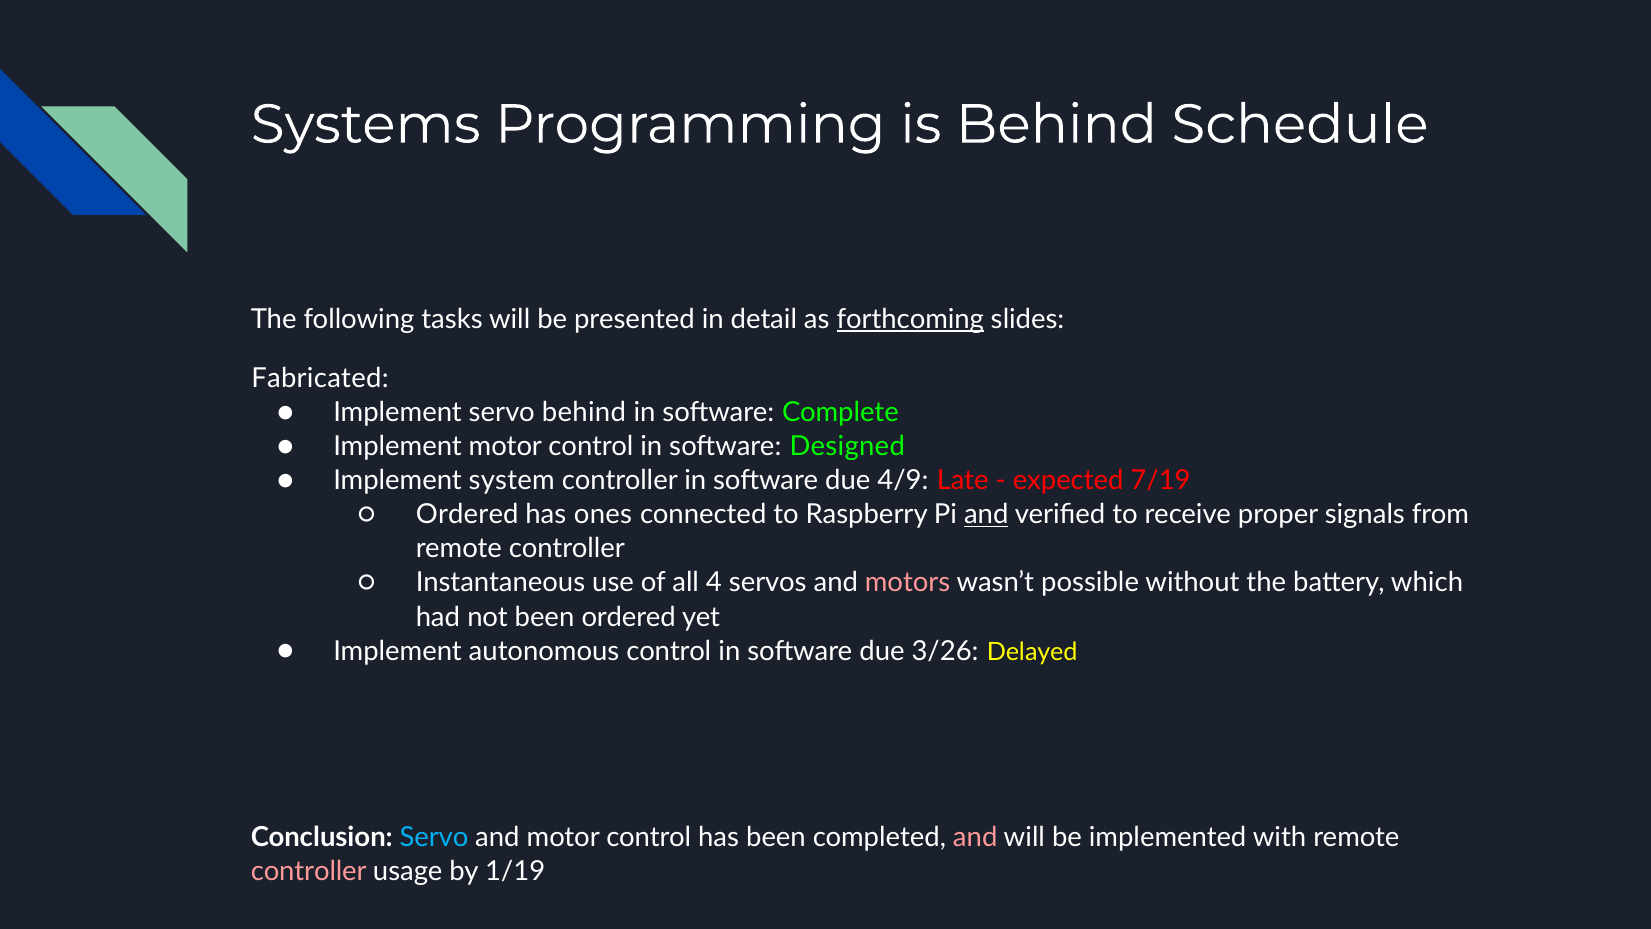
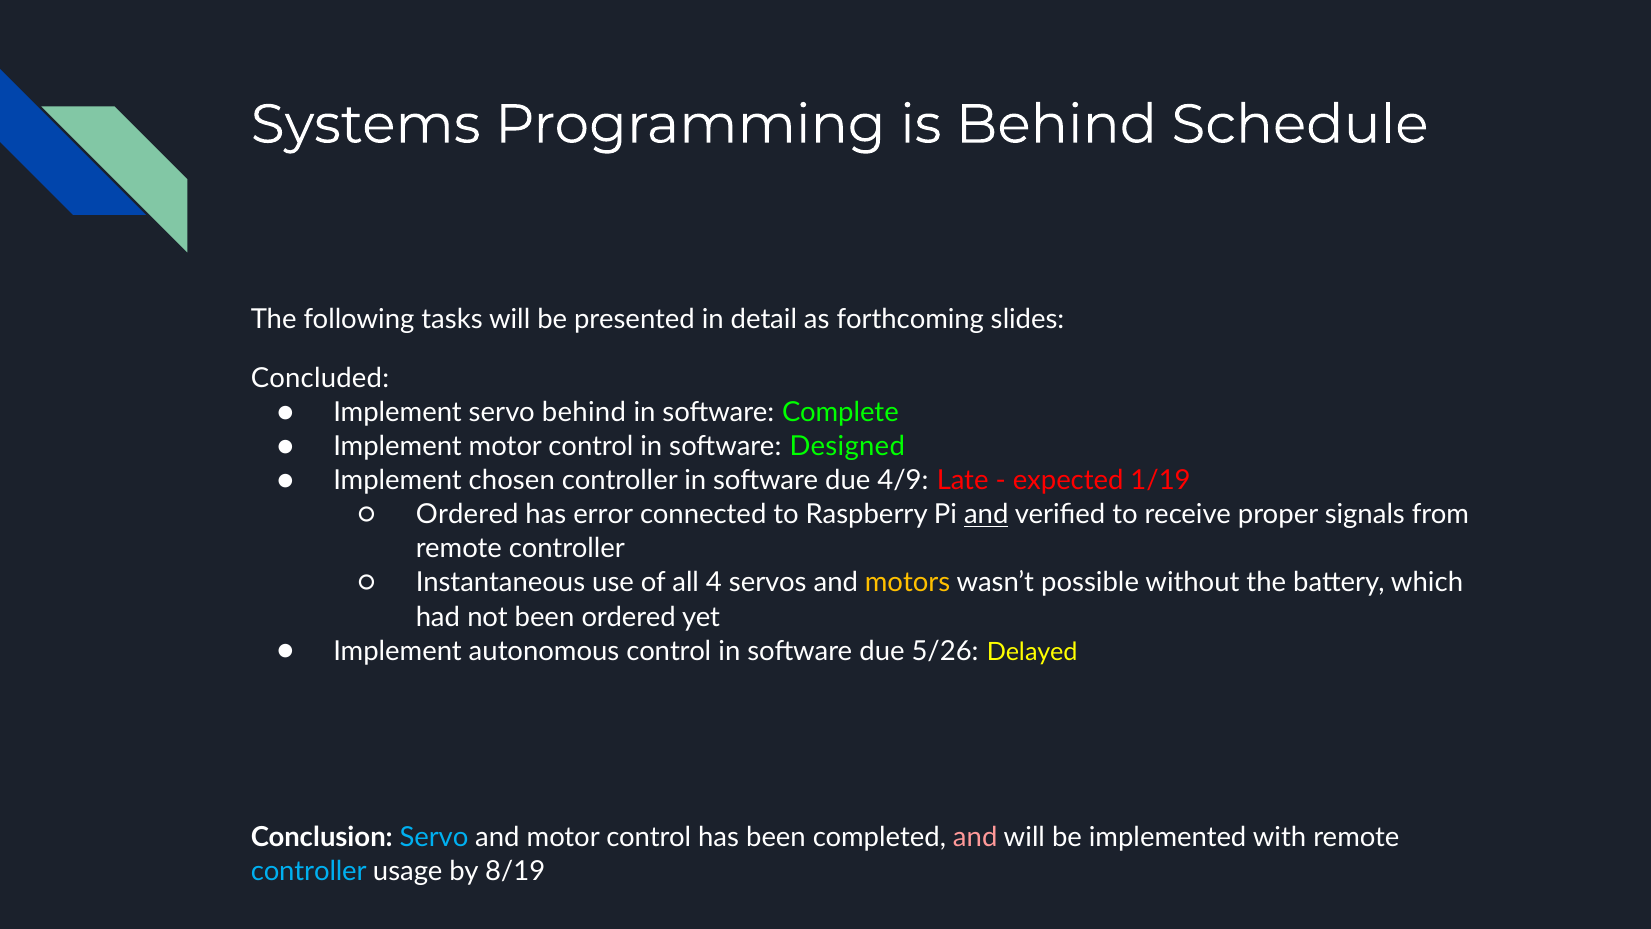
forthcoming underline: present -> none
Fabricated: Fabricated -> Concluded
system: system -> chosen
7/19: 7/19 -> 1/19
ones: ones -> error
motors colour: pink -> yellow
3/26: 3/26 -> 5/26
controller at (309, 871) colour: pink -> light blue
1/19: 1/19 -> 8/19
